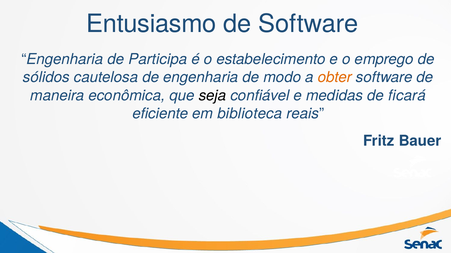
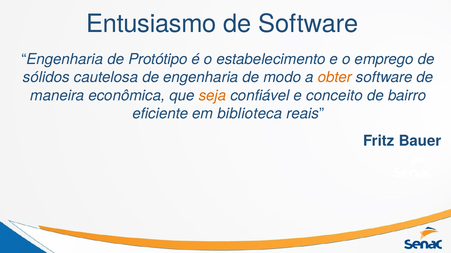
Participa: Participa -> Protótipo
seja colour: black -> orange
medidas: medidas -> conceito
ficará: ficará -> bairro
